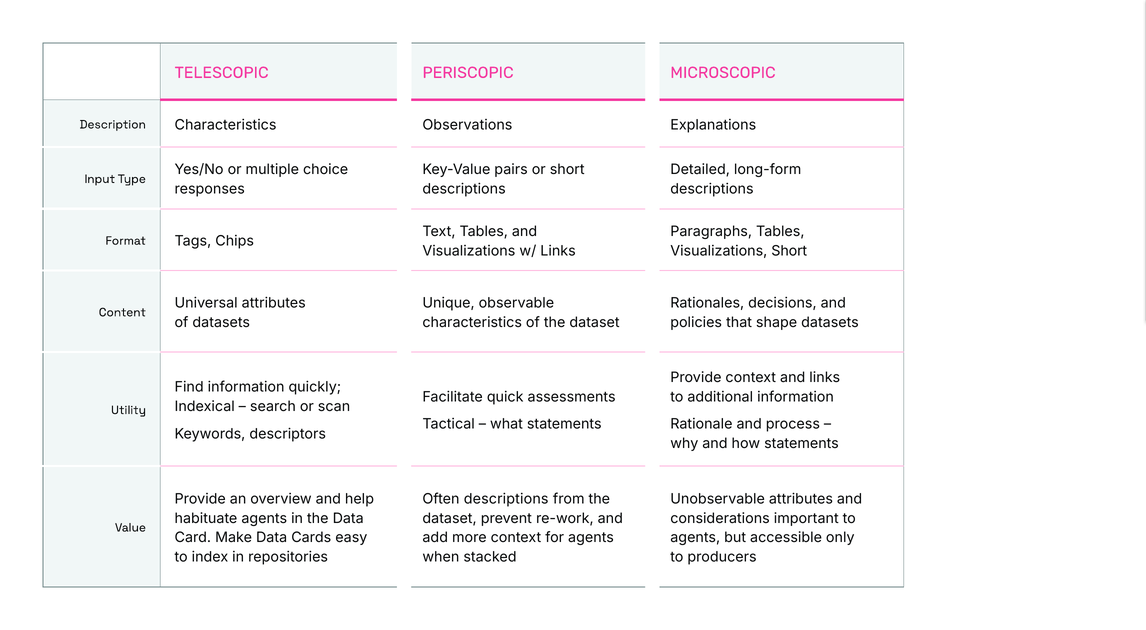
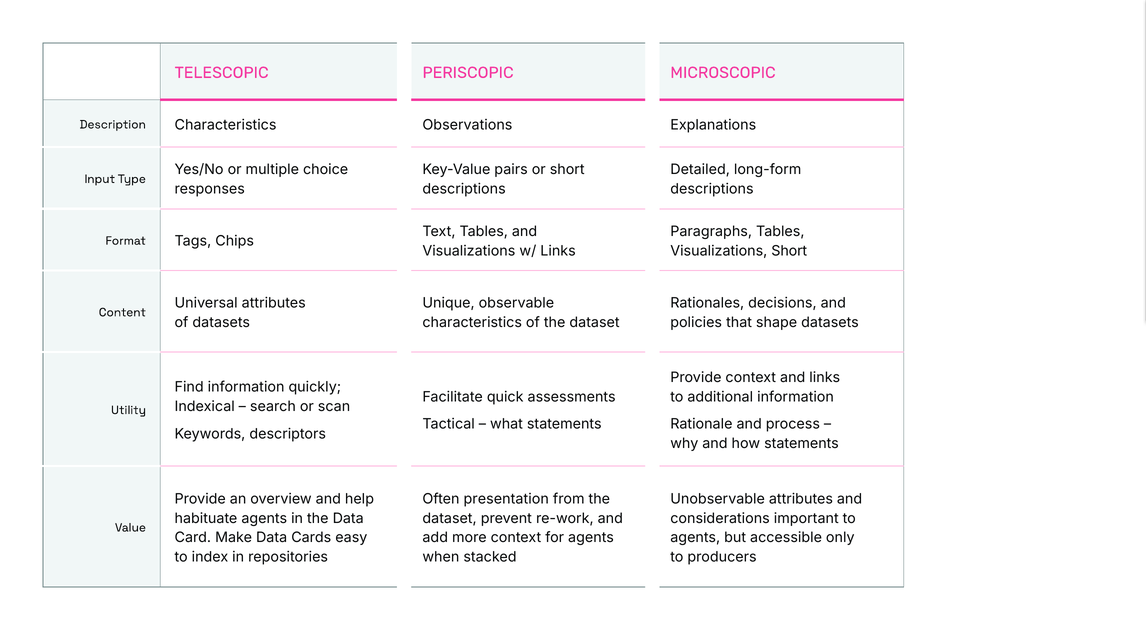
Often descriptions: descriptions -> presentation
